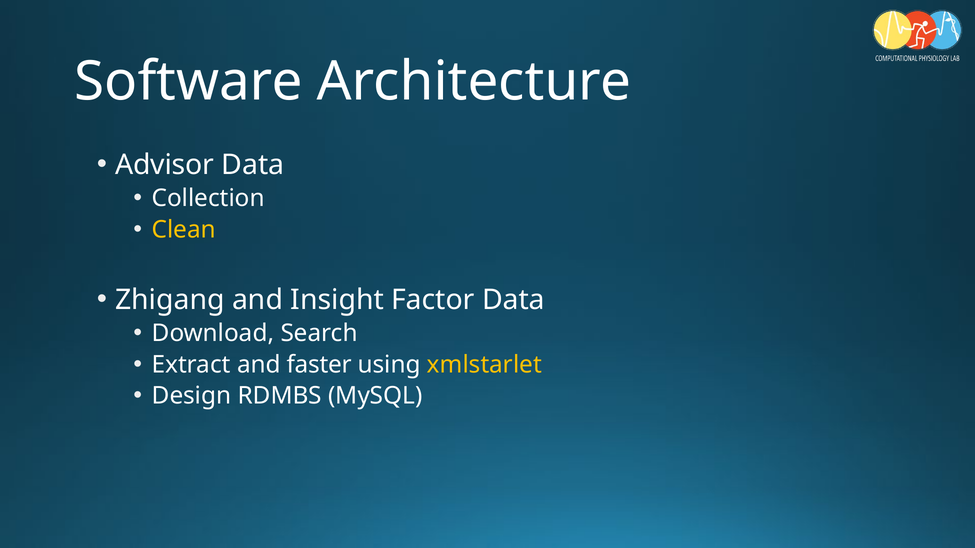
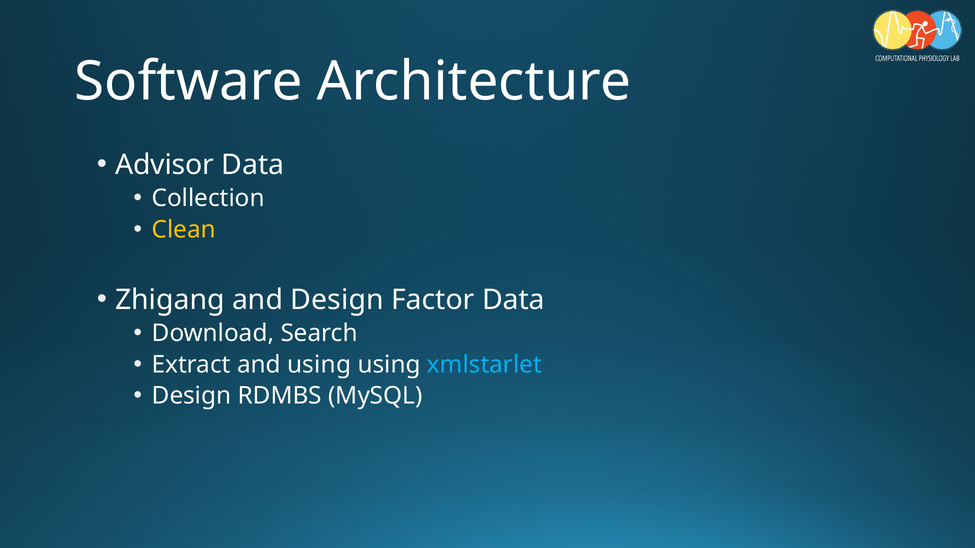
and Insight: Insight -> Design
and faster: faster -> using
xmlstarlet colour: yellow -> light blue
